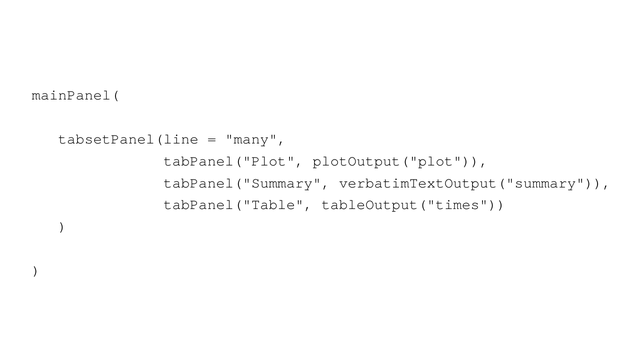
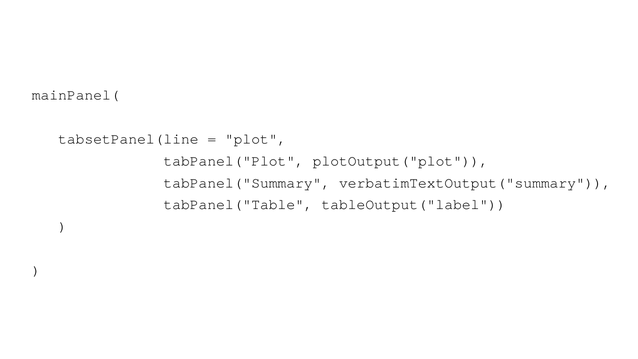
many: many -> plot
tableOutput("times: tableOutput("times -> tableOutput("label
